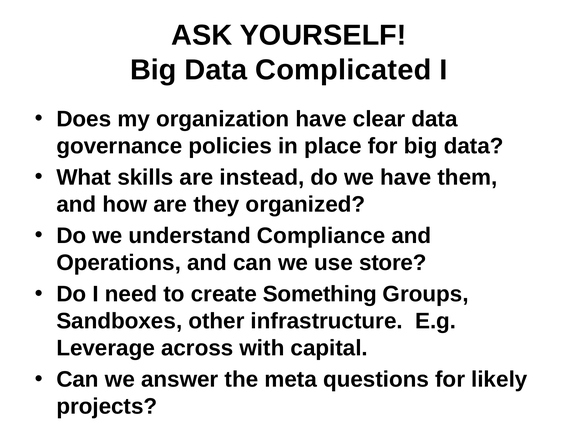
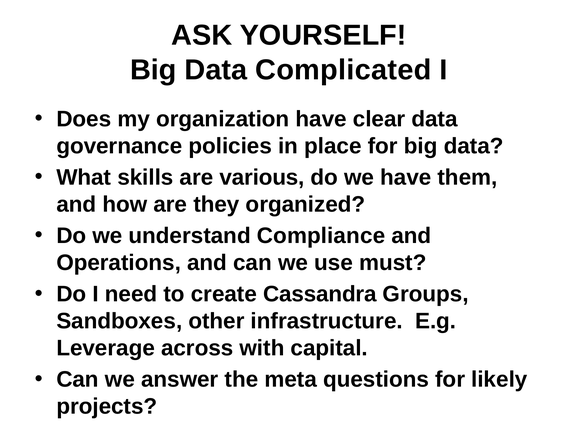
instead: instead -> various
store: store -> must
Something: Something -> Cassandra
